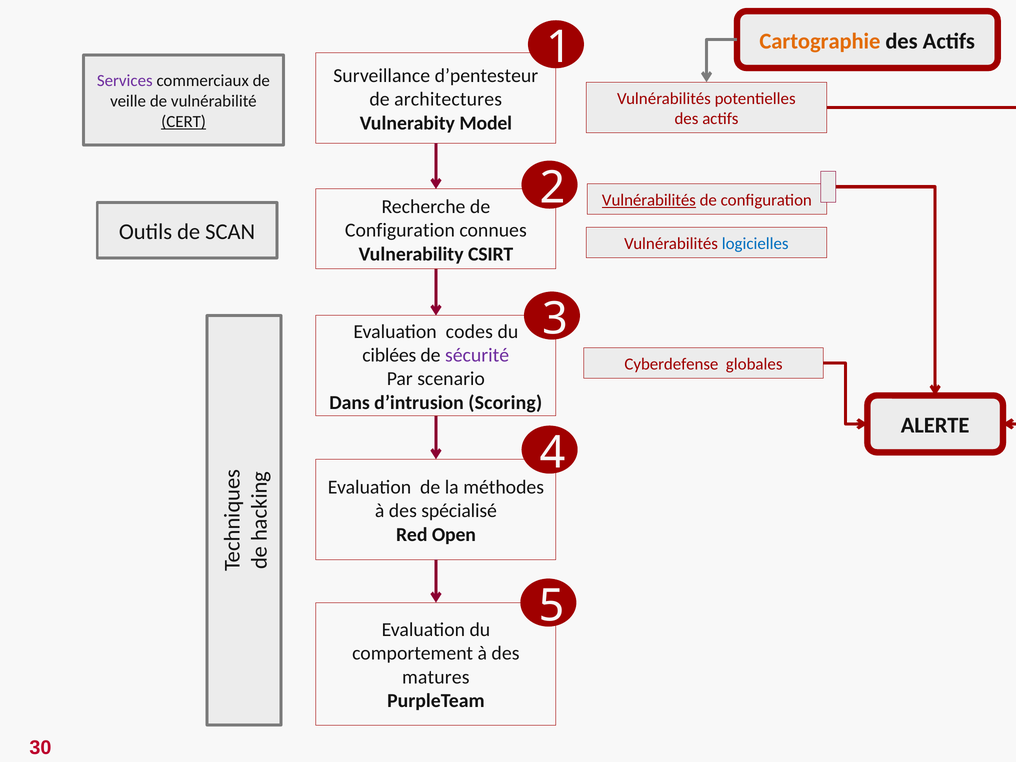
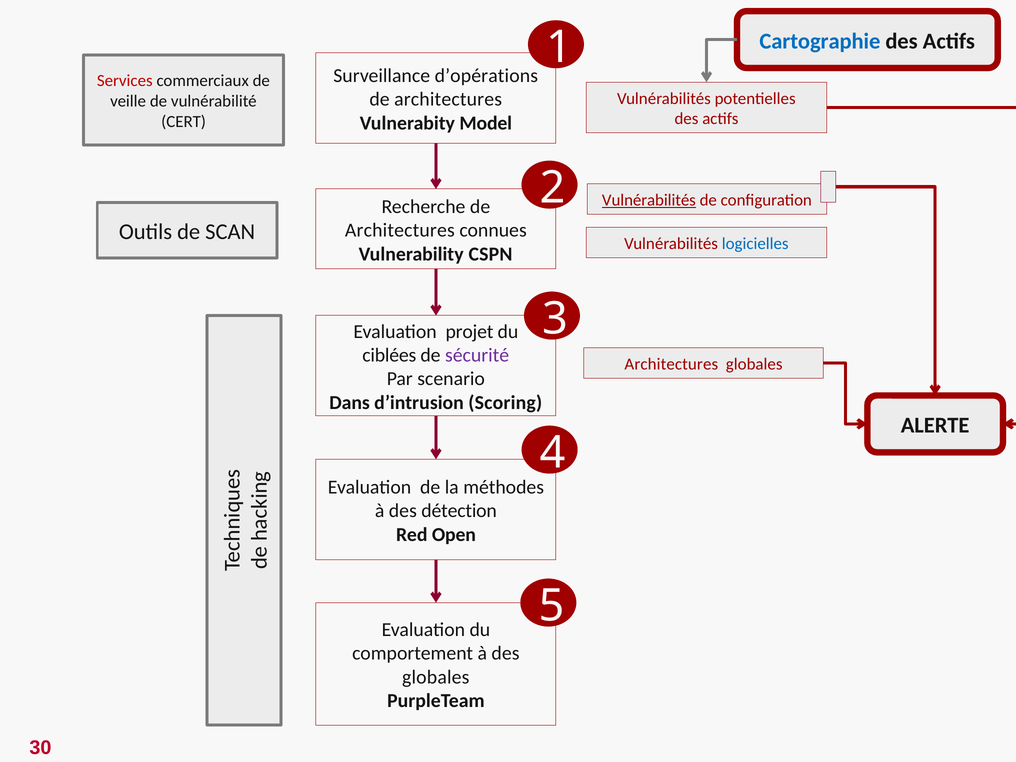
Cartographie colour: orange -> blue
d’pentesteur: d’pentesteur -> d’opérations
Services colour: purple -> red
CERT underline: present -> none
Configuration at (400, 230): Configuration -> Architectures
CSIRT: CSIRT -> CSPN
codes: codes -> projet
Cyberdefense at (671, 364): Cyberdefense -> Architectures
spécialisé: spécialisé -> détection
matures at (436, 677): matures -> globales
